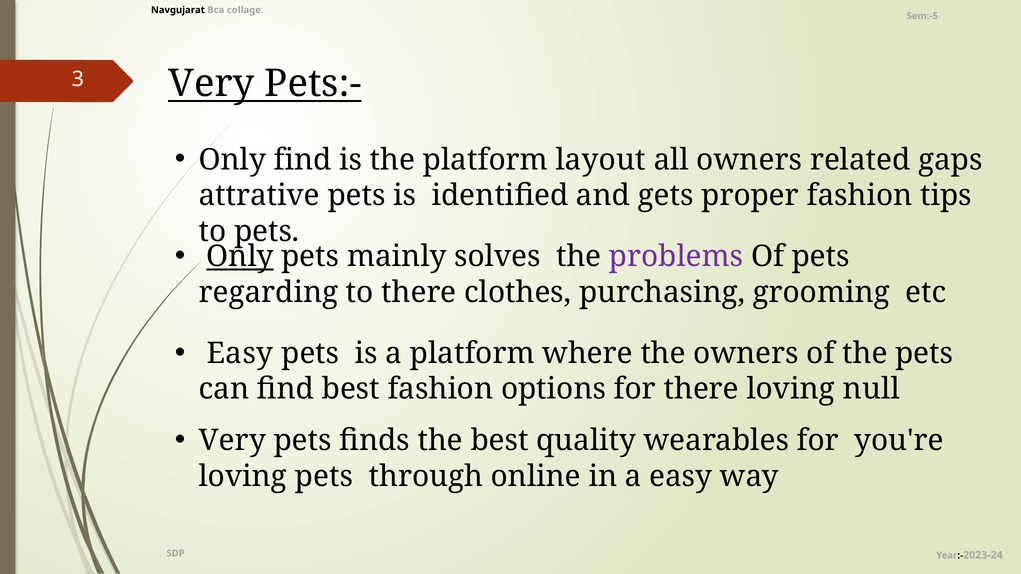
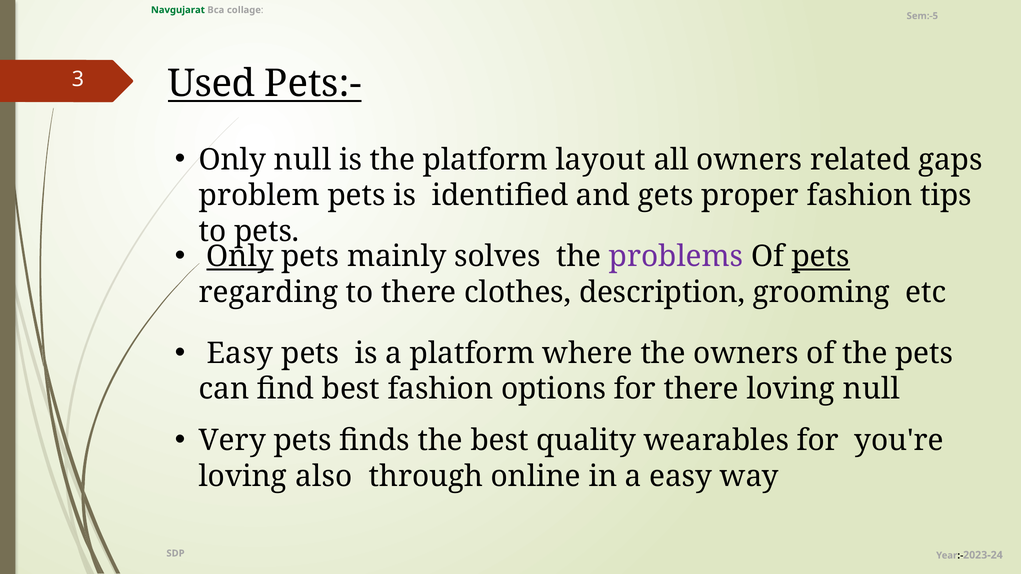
Navgujarat colour: black -> green
Very at (211, 84): Very -> Used
Only find: find -> null
attrative: attrative -> problem
pets at (821, 257) underline: none -> present
purchasing: purchasing -> description
loving pets: pets -> also
